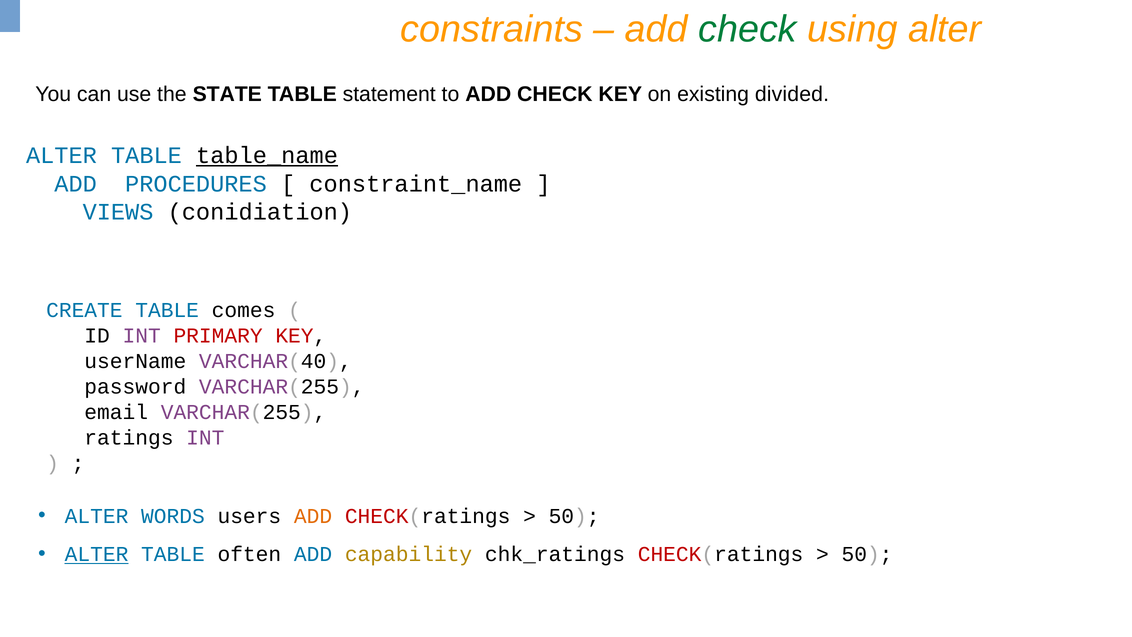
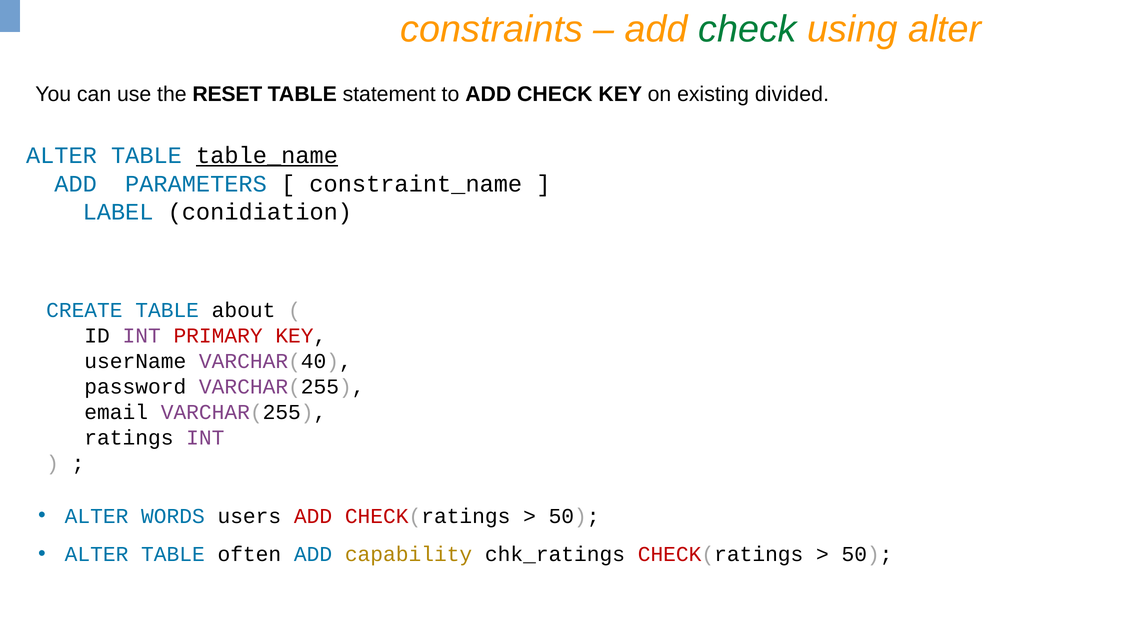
STATE: STATE -> RESET
PROCEDURES: PROCEDURES -> PARAMETERS
VIEWS: VIEWS -> LABEL
comes: comes -> about
ADD at (313, 516) colour: orange -> red
ALTER at (97, 554) underline: present -> none
